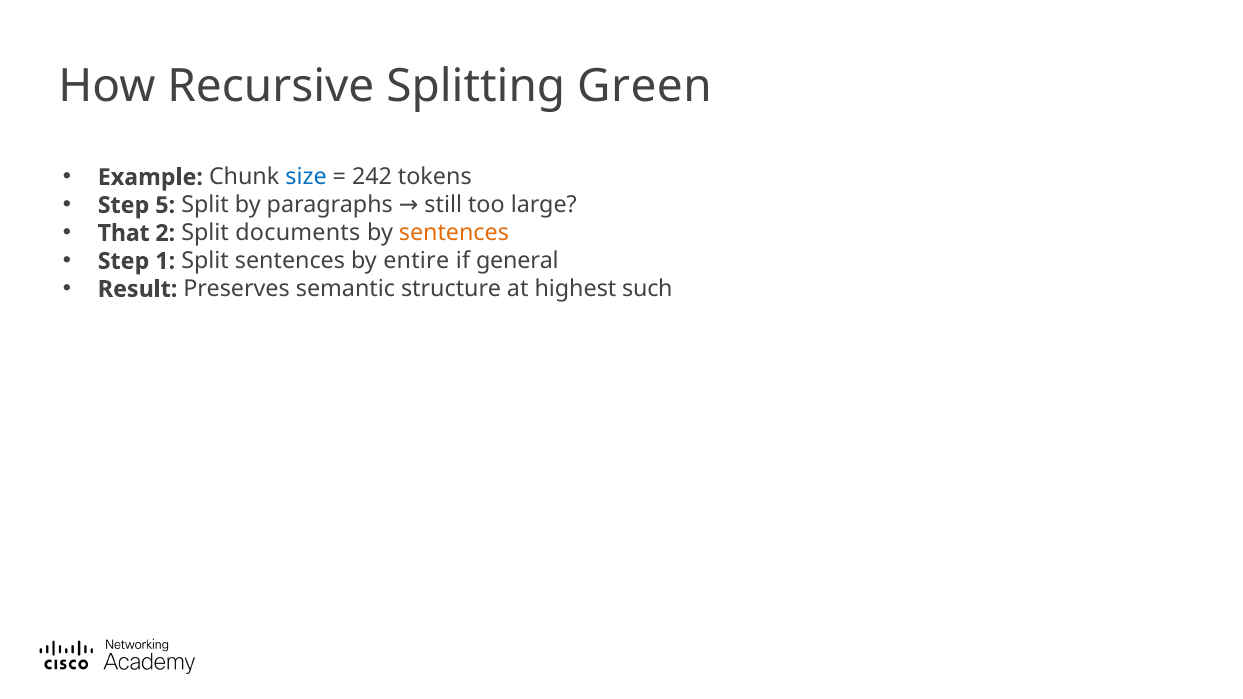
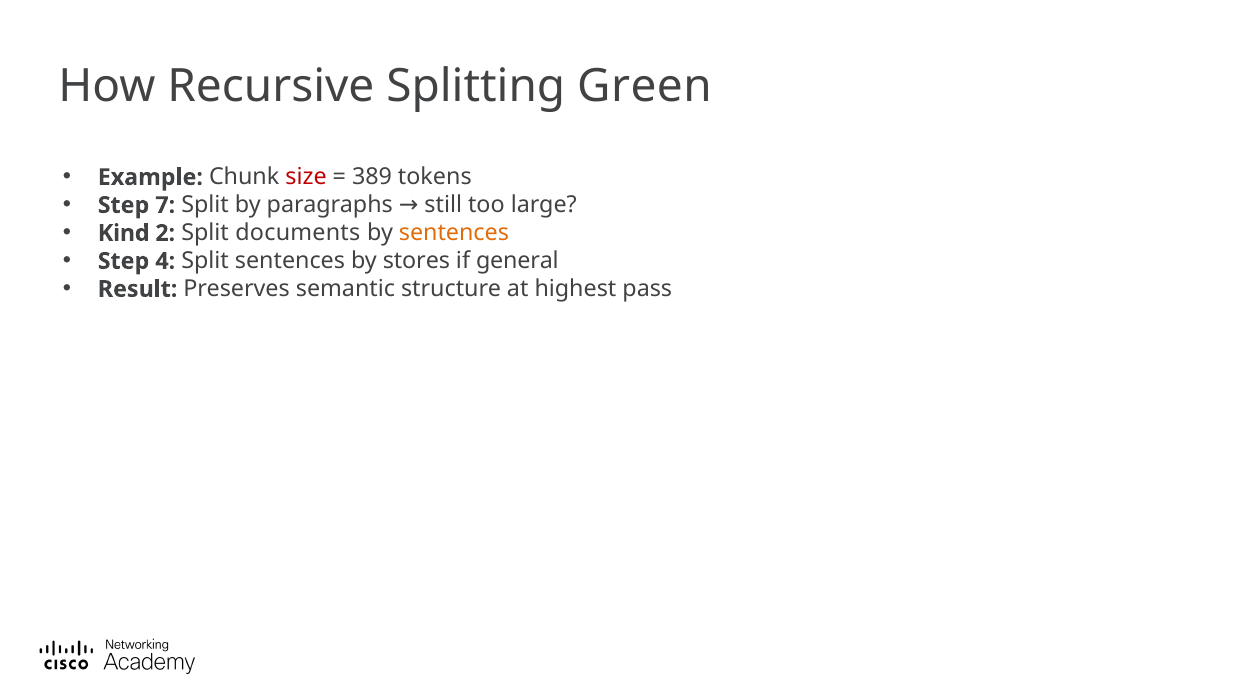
size colour: blue -> red
242: 242 -> 389
5: 5 -> 7
That: That -> Kind
1: 1 -> 4
entire: entire -> stores
such: such -> pass
